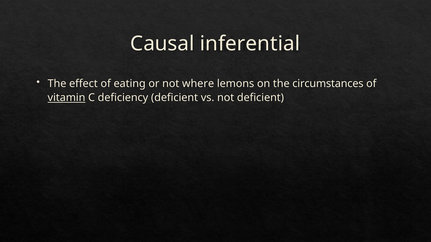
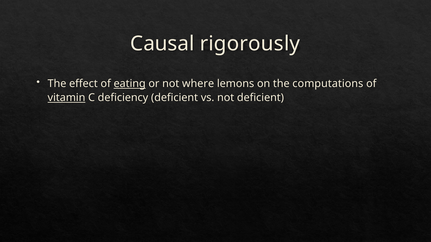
inferential: inferential -> rigorously
eating underline: none -> present
circumstances: circumstances -> computations
